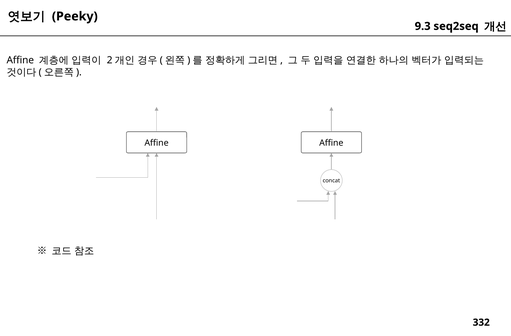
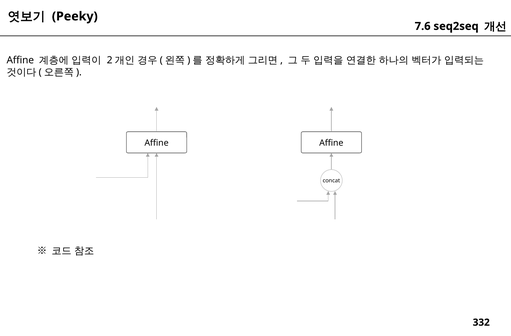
9.3: 9.3 -> 7.6
